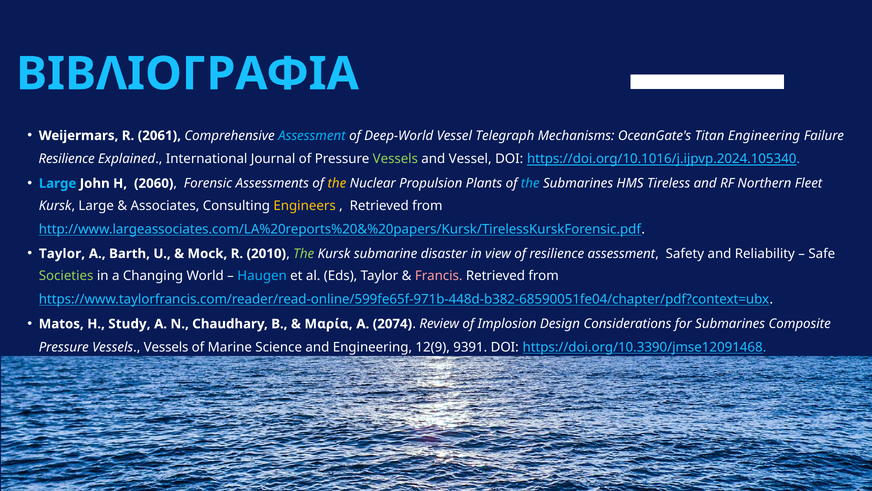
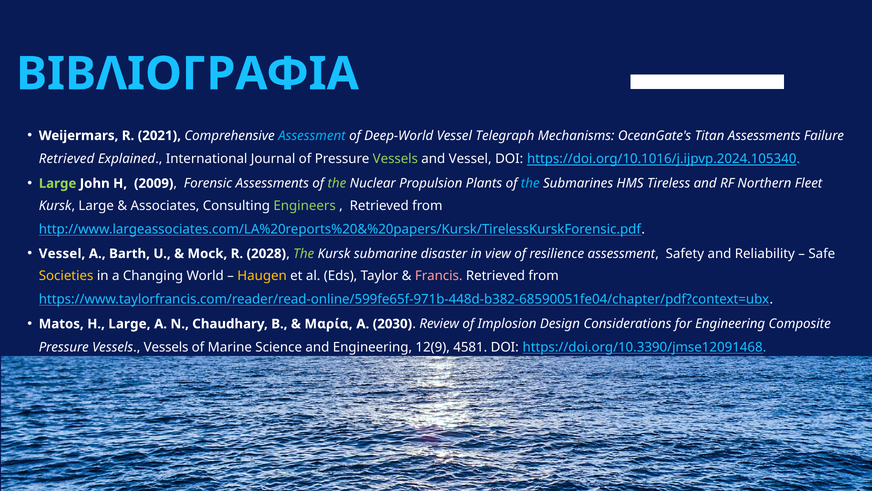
2061: 2061 -> 2021
Titan Engineering: Engineering -> Assessments
Resilience at (67, 159): Resilience -> Retrieved
Large at (58, 183) colour: light blue -> light green
2060: 2060 -> 2009
the at (337, 183) colour: yellow -> light green
Engineers colour: yellow -> light green
Taylor at (62, 253): Taylor -> Vessel
2010: 2010 -> 2028
Societies colour: light green -> yellow
Haugen colour: light blue -> yellow
H Study: Study -> Large
2074: 2074 -> 2030
for Submarines: Submarines -> Engineering
9391: 9391 -> 4581
